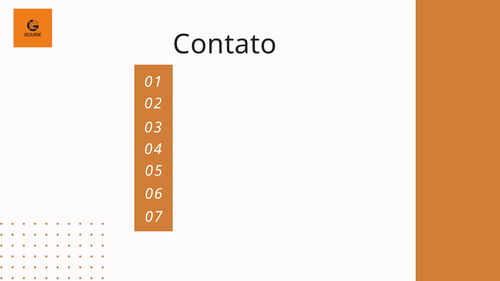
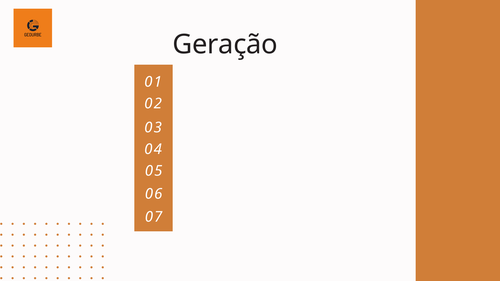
Contato: Contato -> Geração
